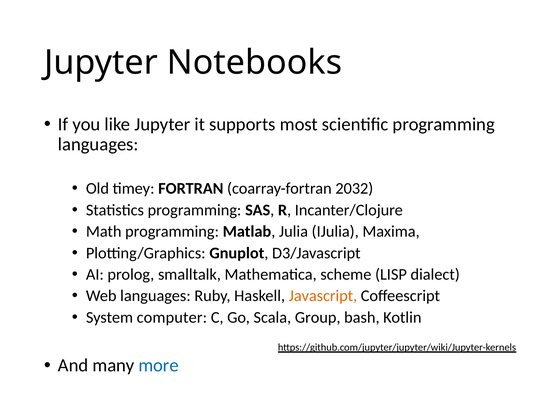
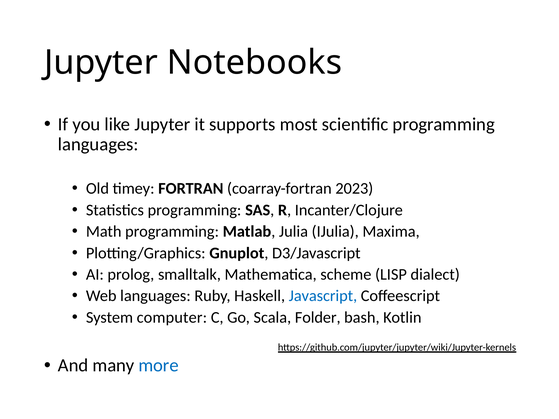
2032: 2032 -> 2023
Javascript colour: orange -> blue
Group: Group -> Folder
